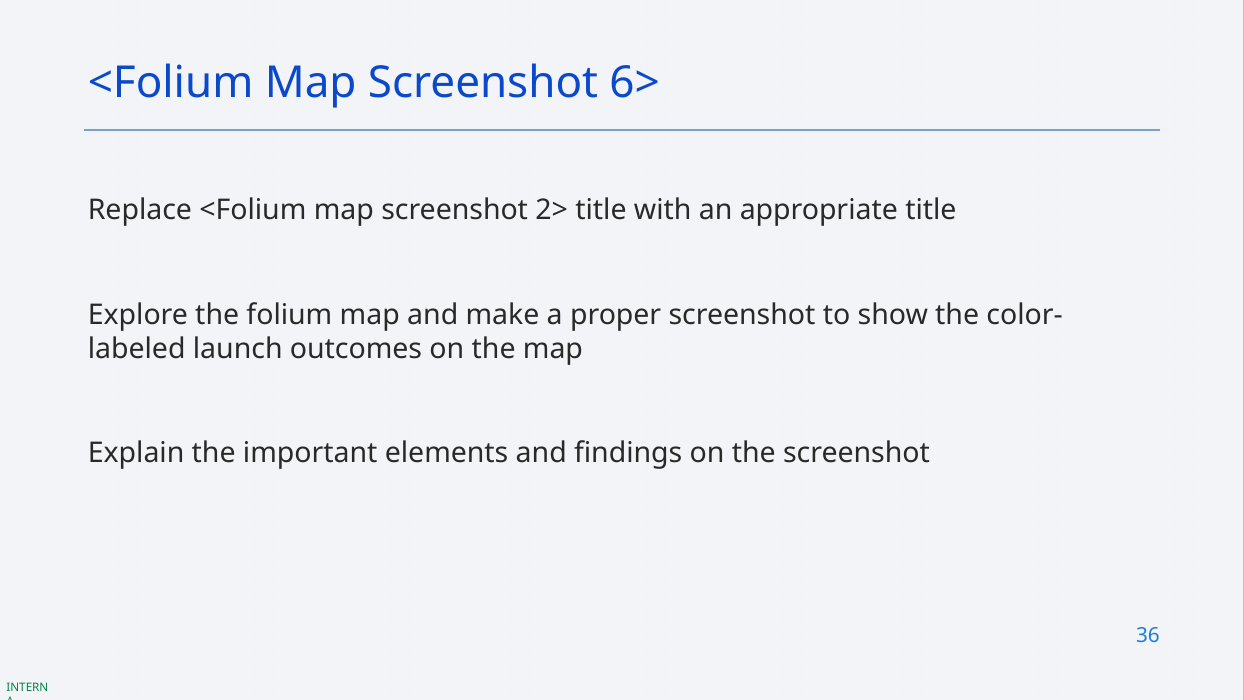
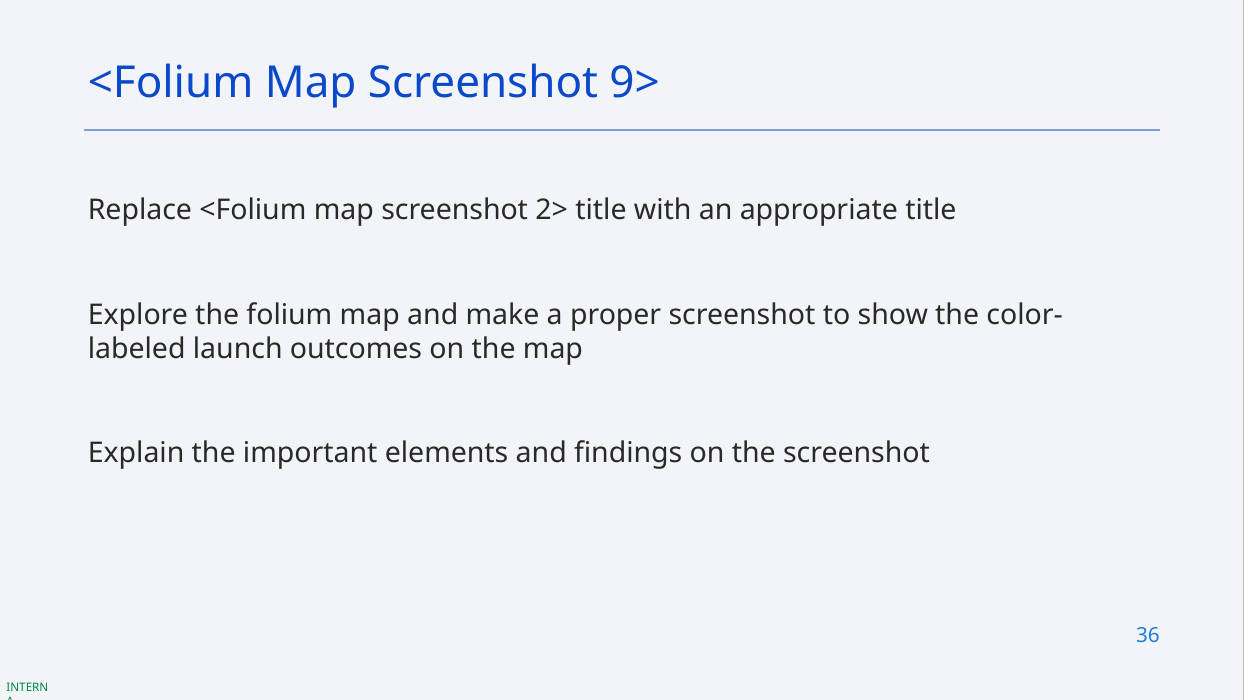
6>: 6> -> 9>
